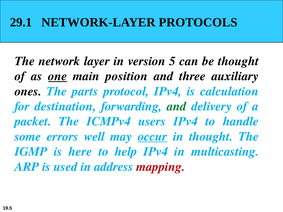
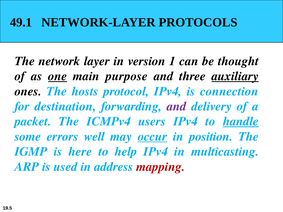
29.1: 29.1 -> 49.1
5: 5 -> 1
position: position -> purpose
auxiliary underline: none -> present
parts: parts -> hosts
calculation: calculation -> connection
and at (177, 106) colour: green -> purple
handle underline: none -> present
in thought: thought -> position
